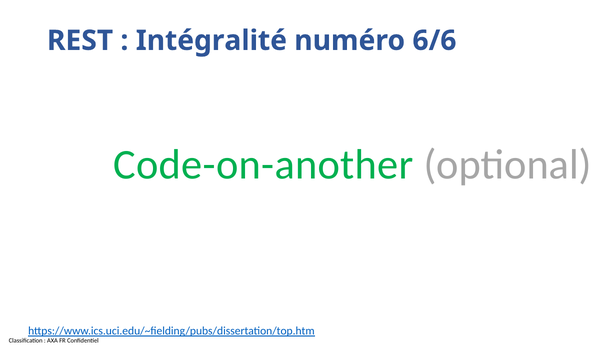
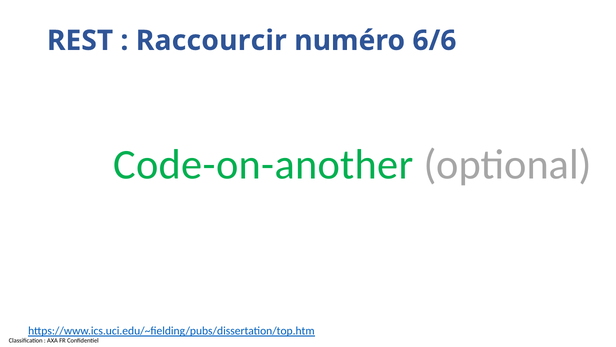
Intégralité: Intégralité -> Raccourcir
